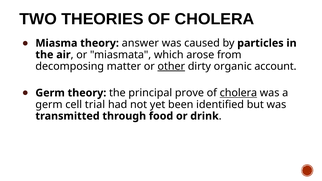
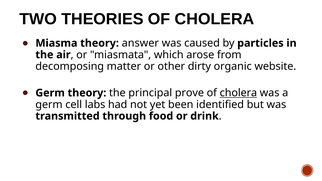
other underline: present -> none
account: account -> website
trial: trial -> labs
